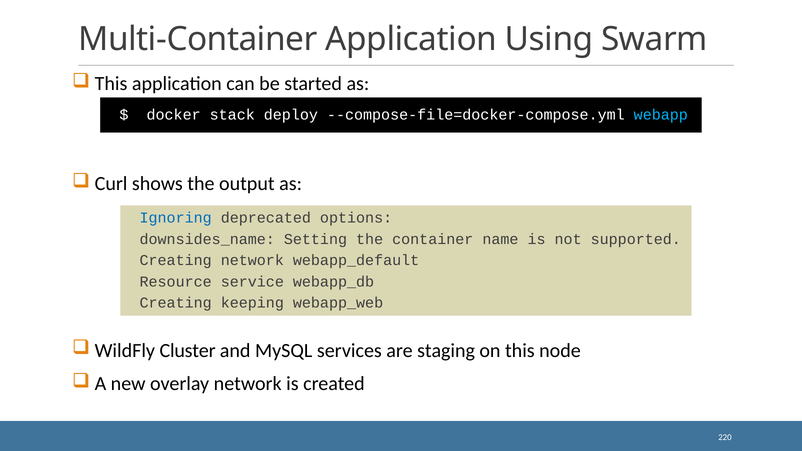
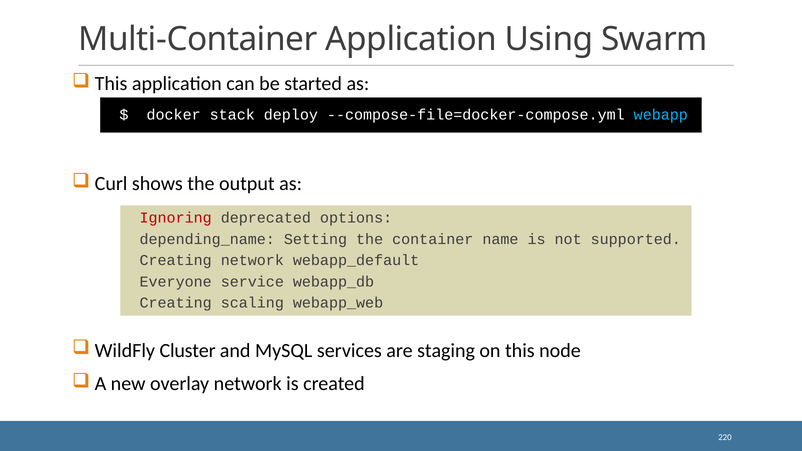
Ignoring colour: blue -> red
downsides_name: downsides_name -> depending_name
Resource: Resource -> Everyone
keeping: keeping -> scaling
